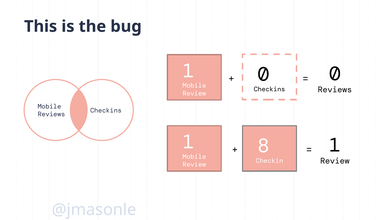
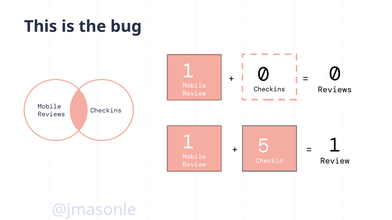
8: 8 -> 5
